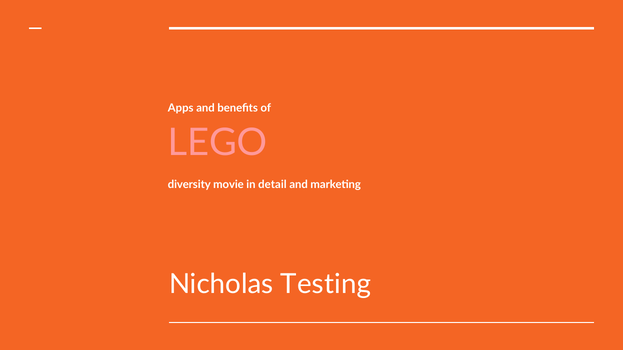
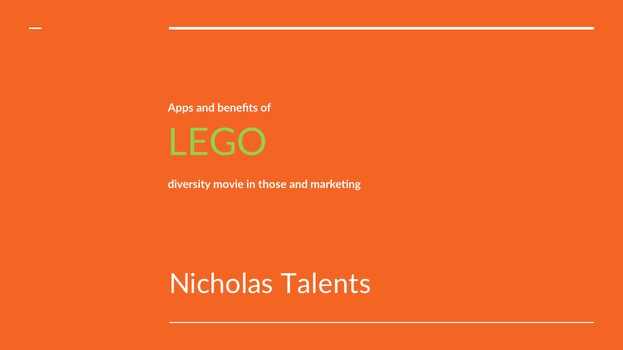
LEGO colour: pink -> light green
detail: detail -> those
Testing: Testing -> Talents
